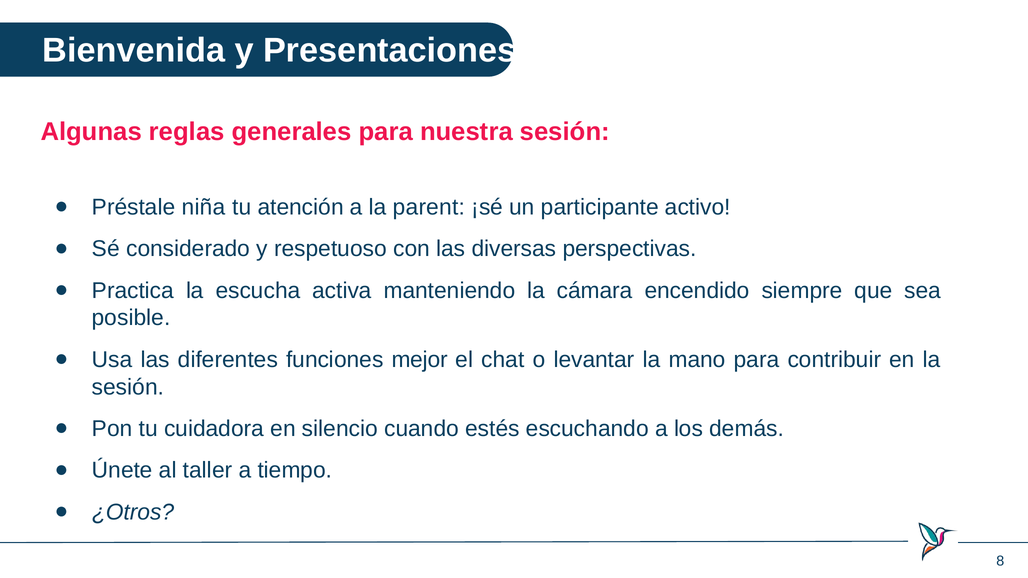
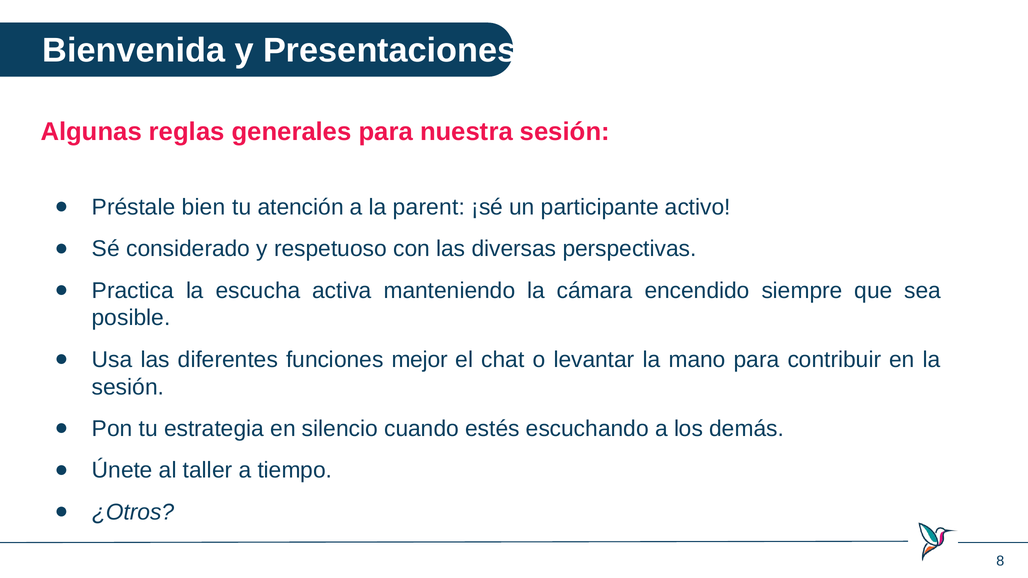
niña: niña -> bien
cuidadora: cuidadora -> estrategia
